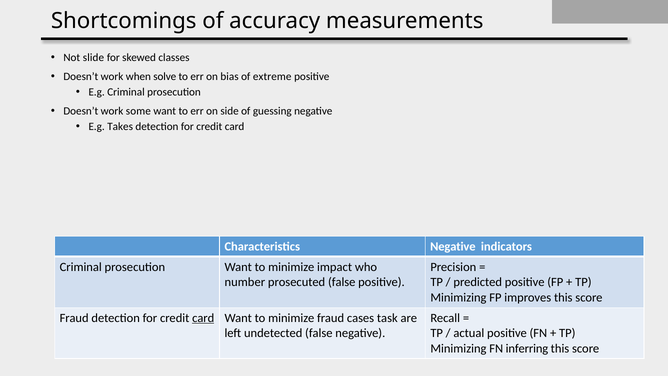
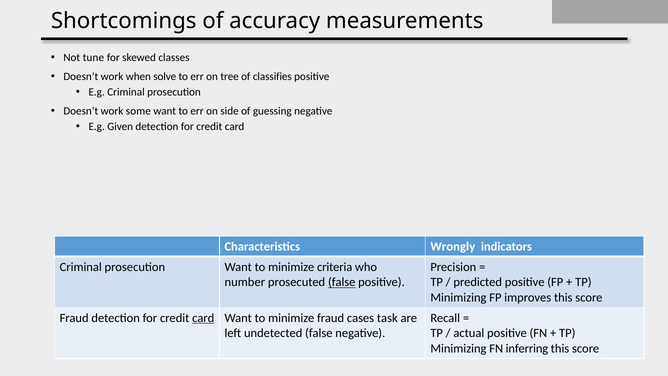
slide: slide -> tune
bias: bias -> tree
extreme: extreme -> classifies
Takes: Takes -> Given
Characteristics Negative: Negative -> Wrongly
impact: impact -> criteria
false at (342, 282) underline: none -> present
